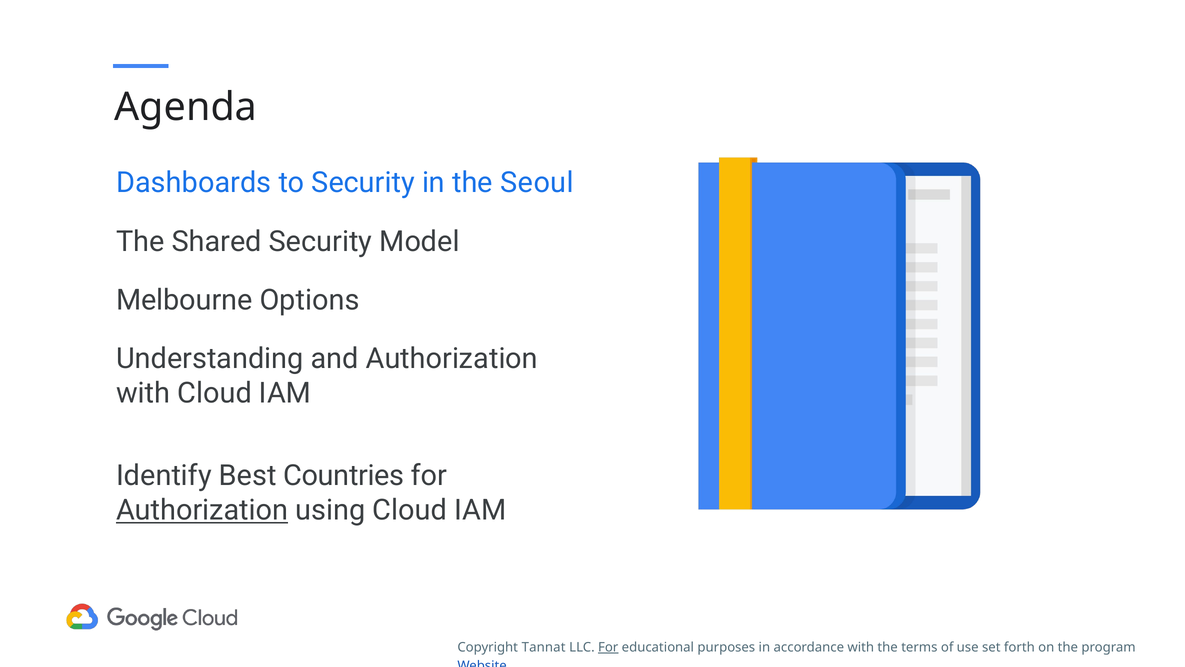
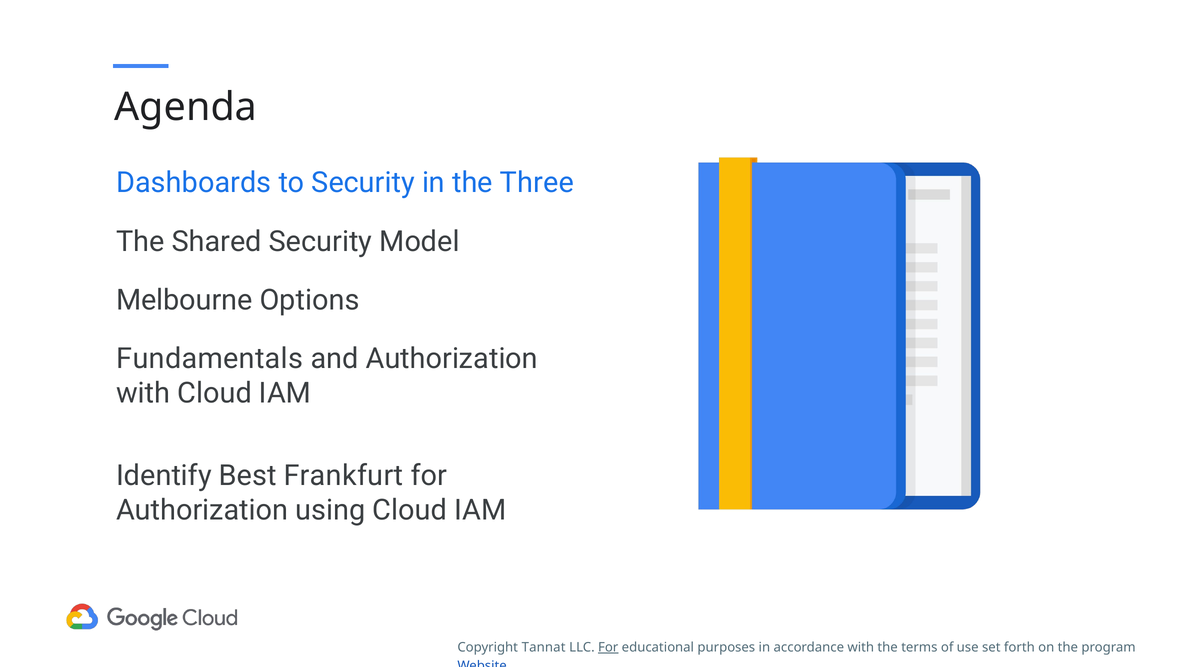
Seoul: Seoul -> Three
Understanding: Understanding -> Fundamentals
Countries: Countries -> Frankfurt
Authorization at (202, 510) underline: present -> none
